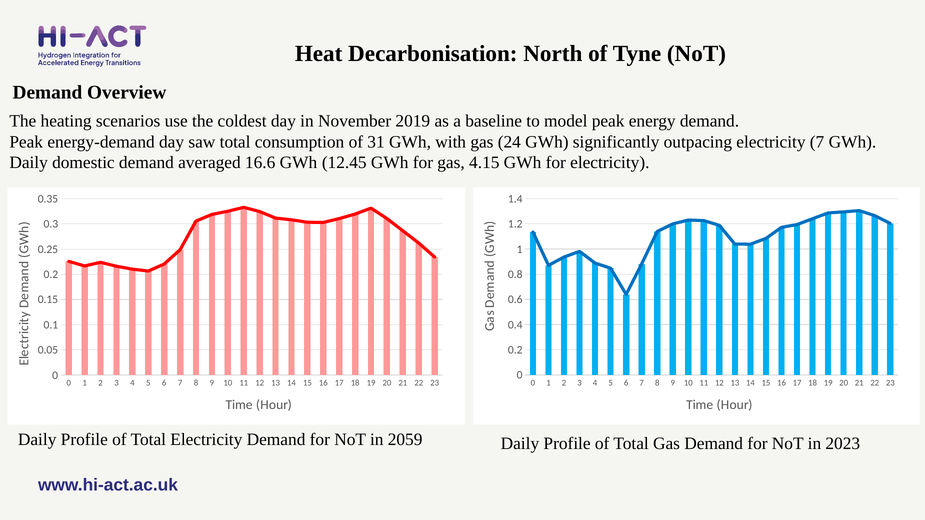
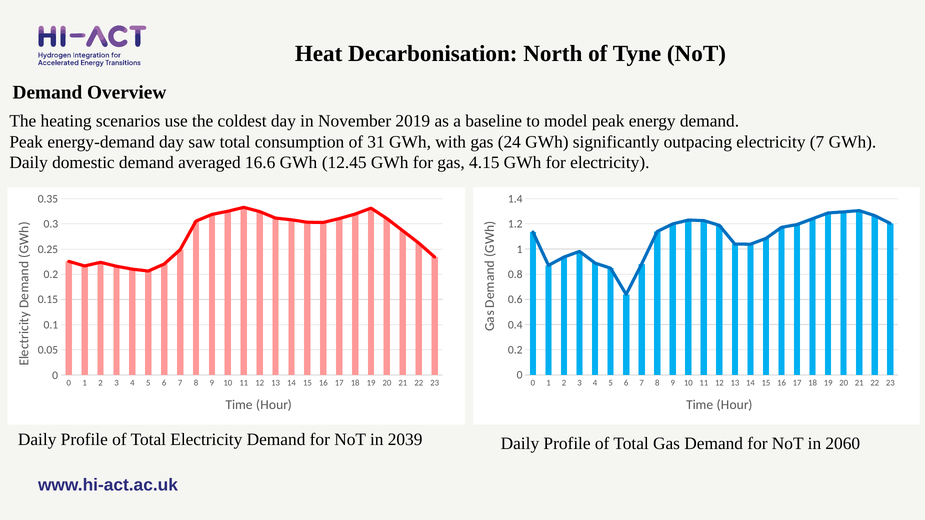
2059: 2059 -> 2039
2023: 2023 -> 2060
